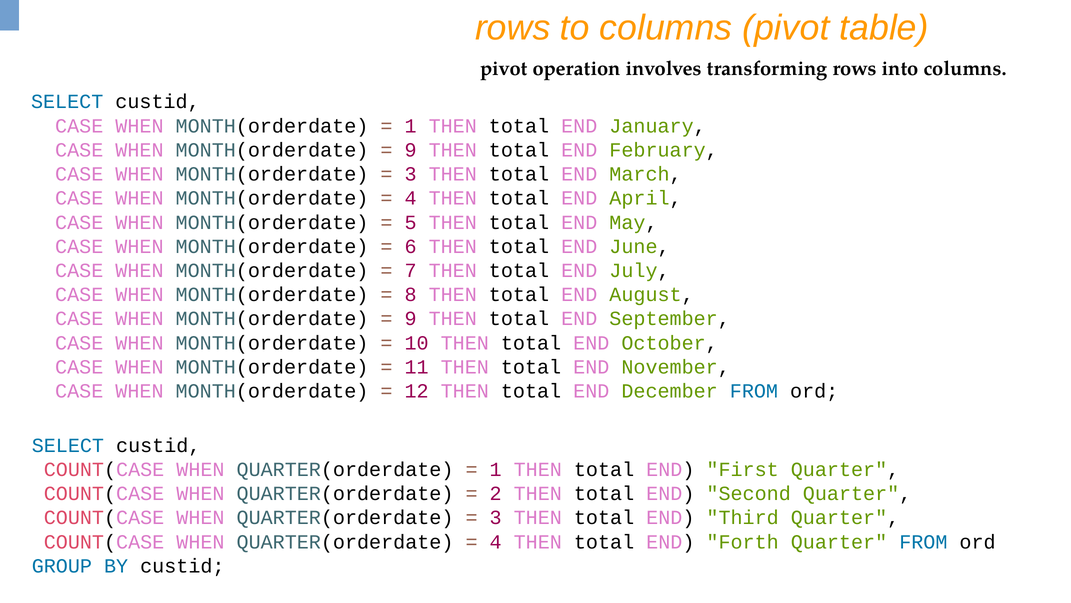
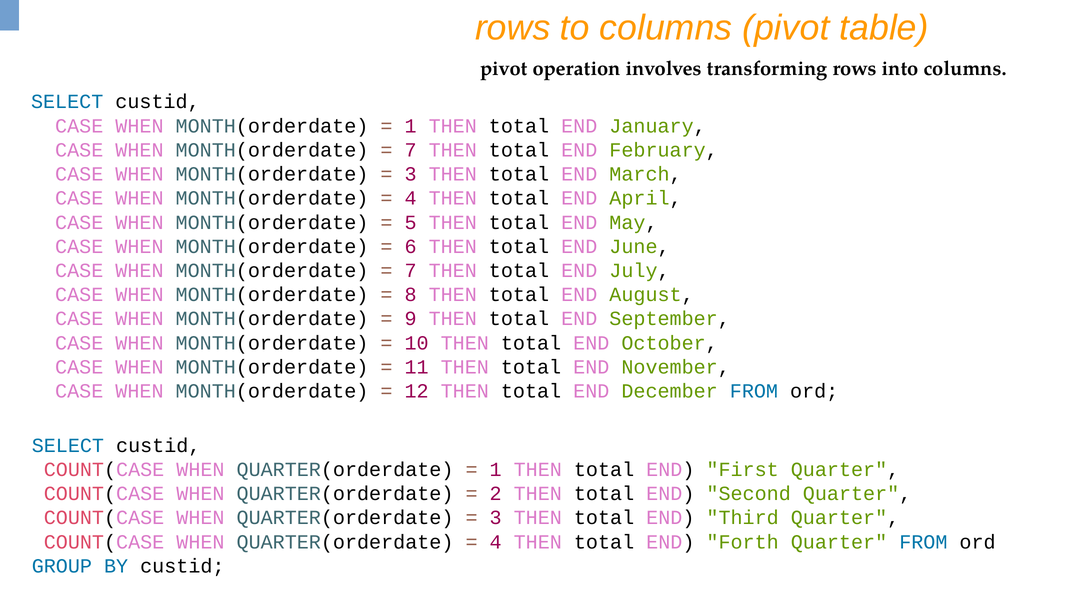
9 at (411, 150): 9 -> 7
